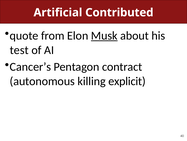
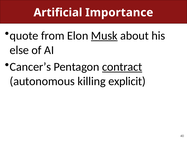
Contributed: Contributed -> Importance
test: test -> else
contract underline: none -> present
